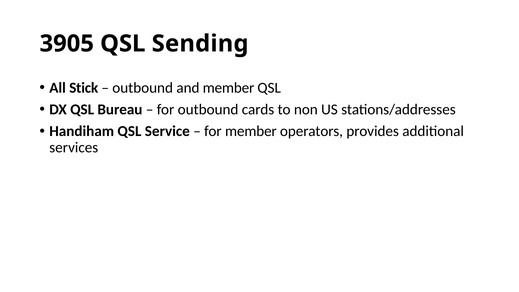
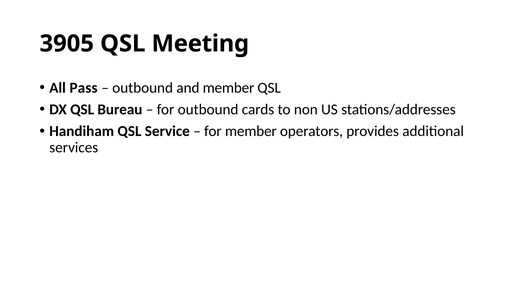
Sending: Sending -> Meeting
Stick: Stick -> Pass
